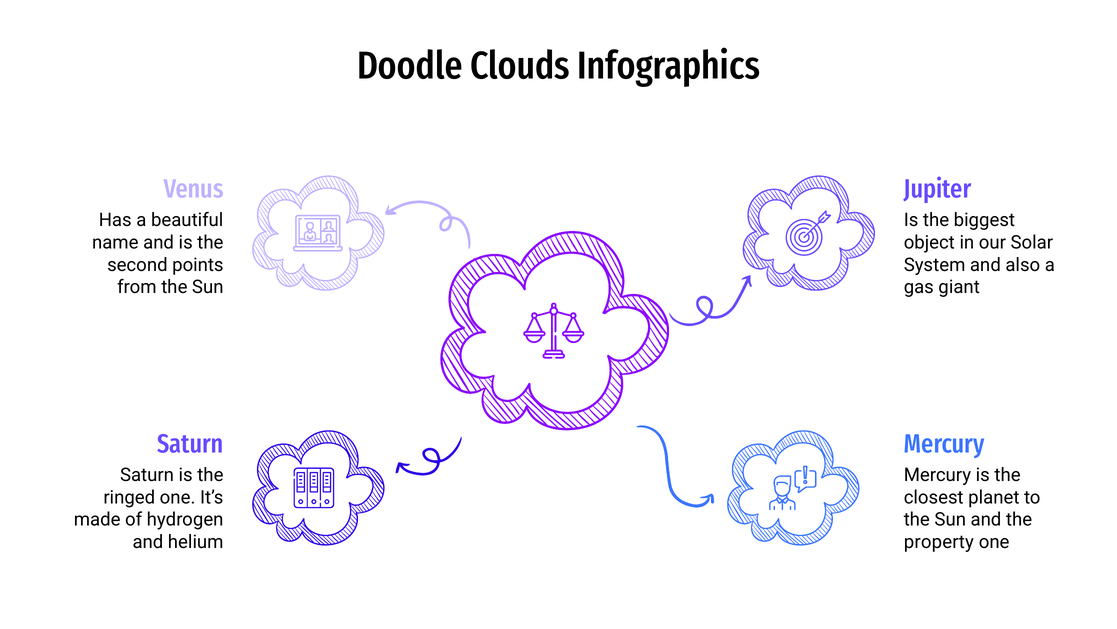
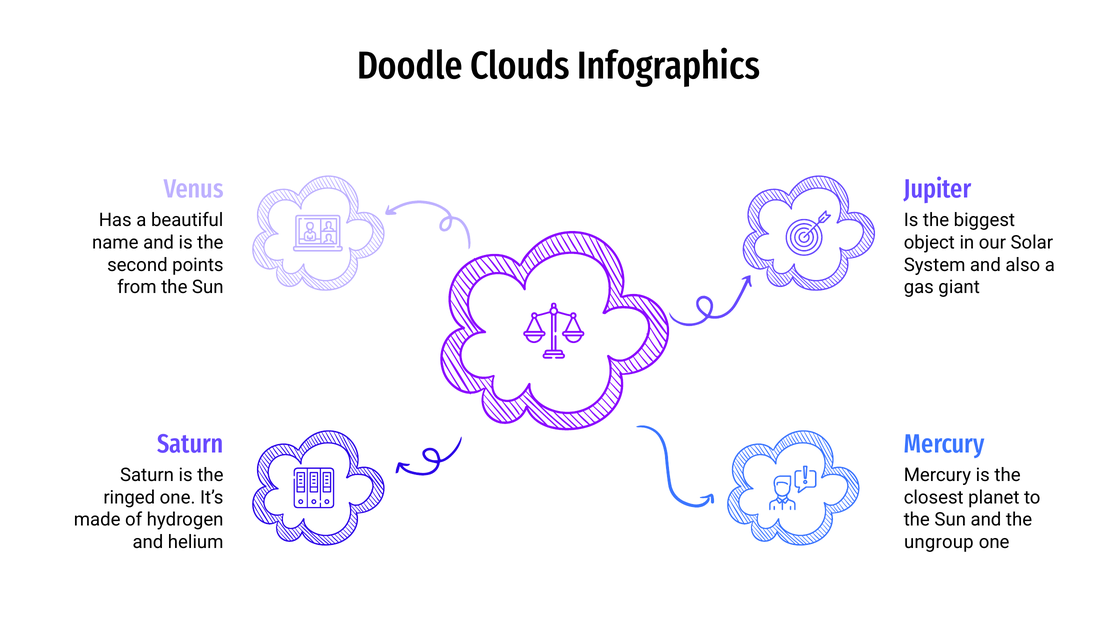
property: property -> ungroup
